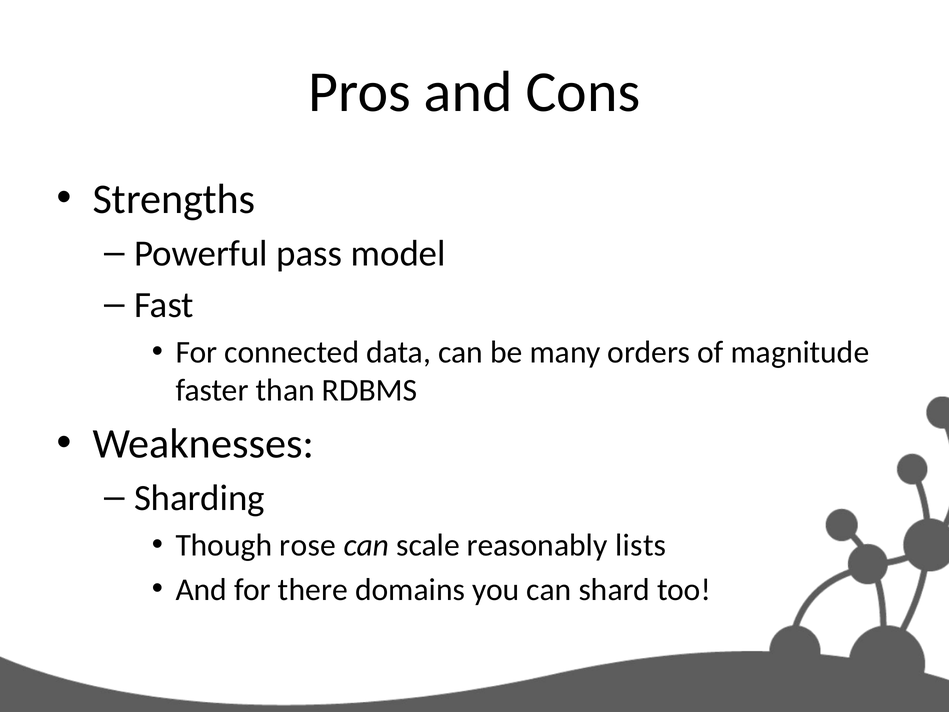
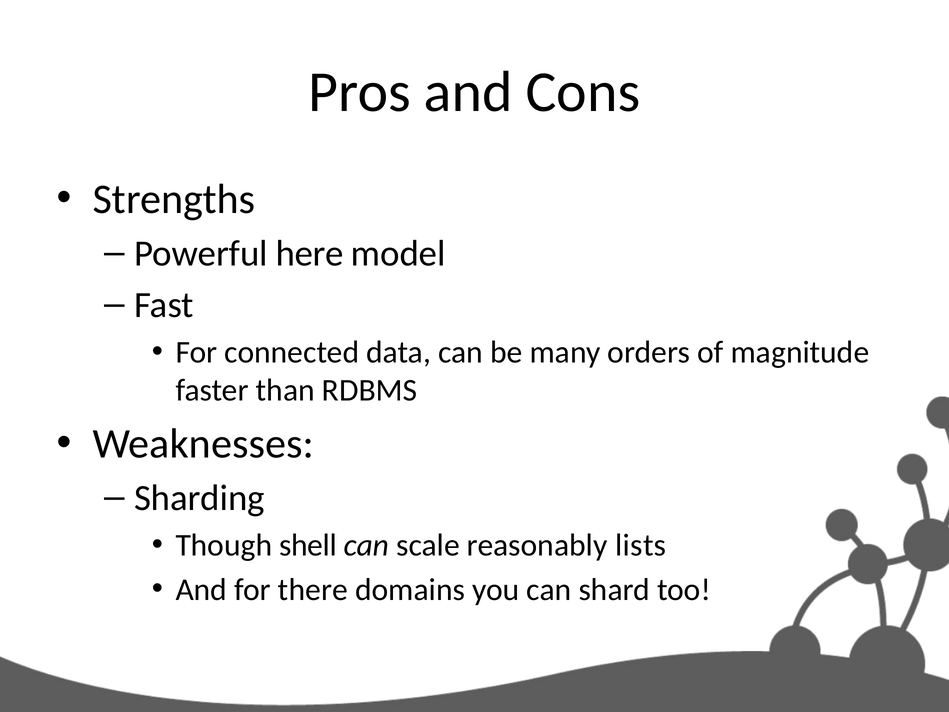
pass: pass -> here
rose: rose -> shell
